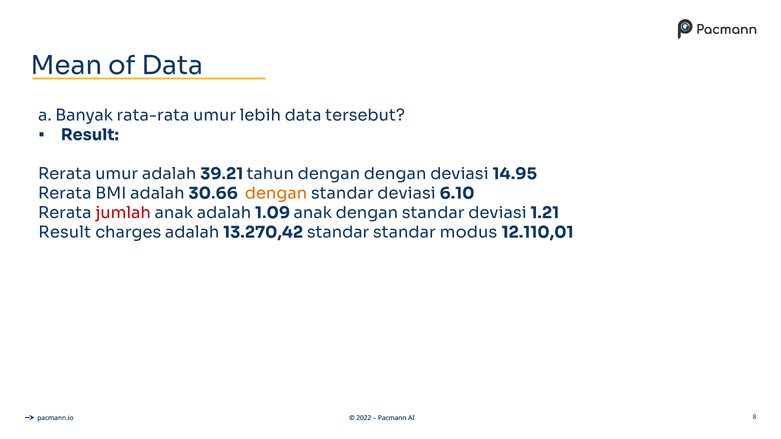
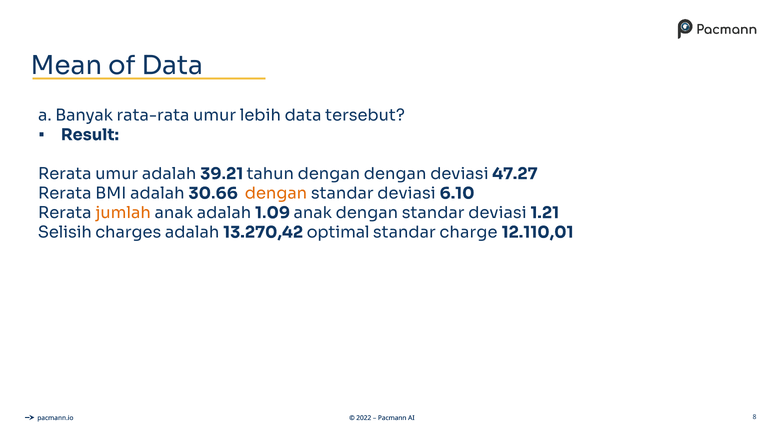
14.95: 14.95 -> 47.27
jumlah colour: red -> orange
Result at (65, 233): Result -> Selisih
13.270,42 standar: standar -> optimal
modus: modus -> charge
